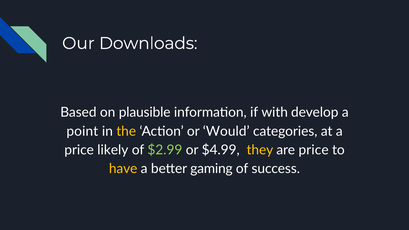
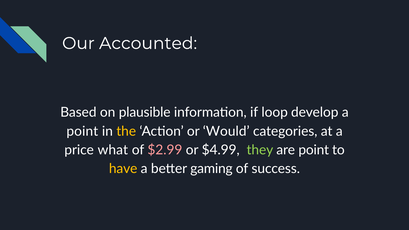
Downloads: Downloads -> Accounted
with: with -> loop
likely: likely -> what
$2.99 colour: light green -> pink
they colour: yellow -> light green
are price: price -> point
